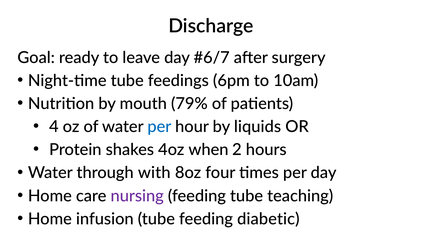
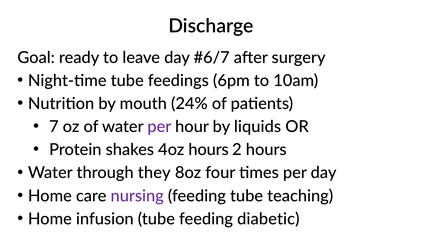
79%: 79% -> 24%
4: 4 -> 7
per at (159, 127) colour: blue -> purple
4oz when: when -> hours
with: with -> they
